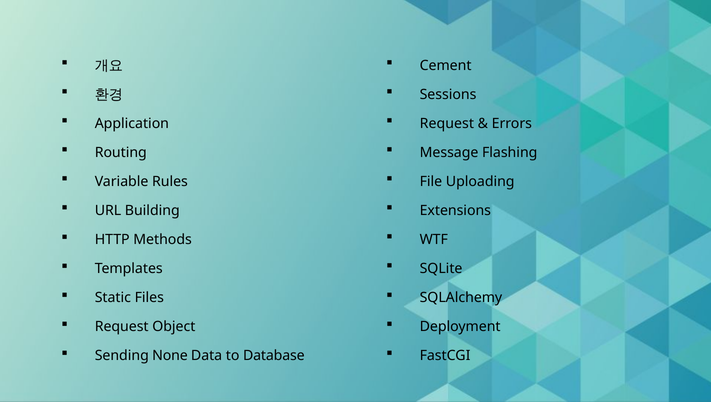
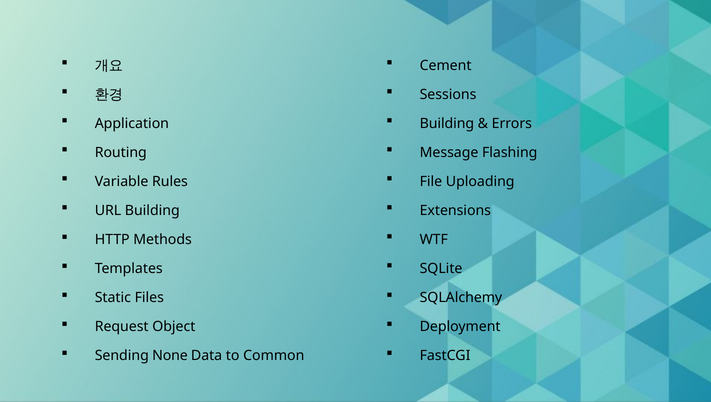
Request at (447, 123): Request -> Building
Database: Database -> Common
